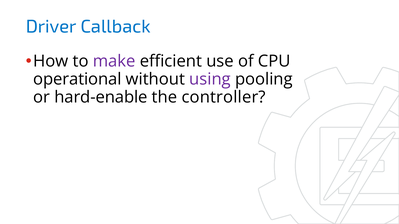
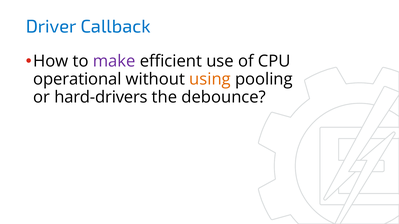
using colour: purple -> orange
hard-enable: hard-enable -> hard-drivers
controller: controller -> debounce
